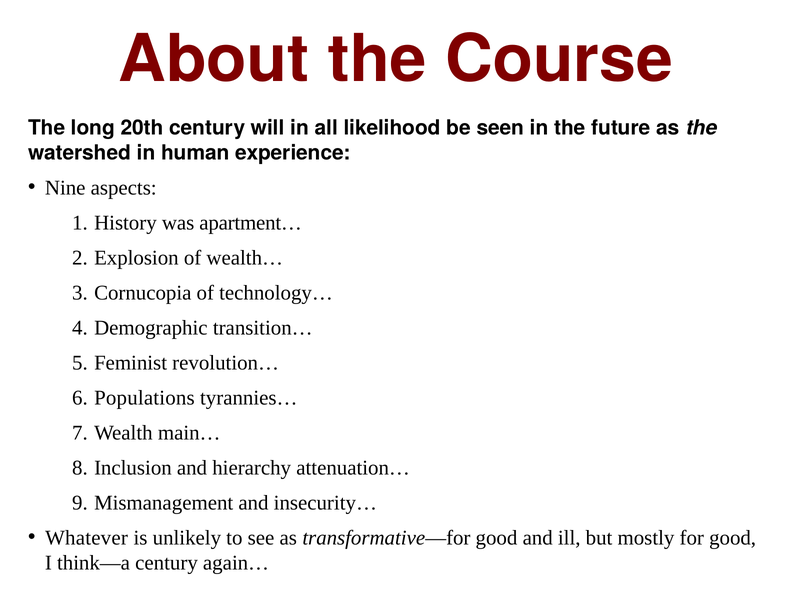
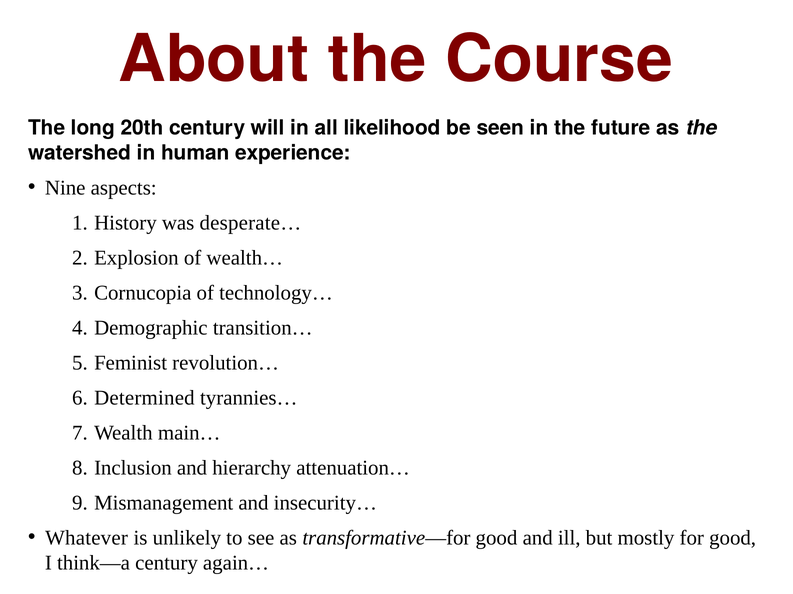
apartment…: apartment… -> desperate…
Populations: Populations -> Determined
